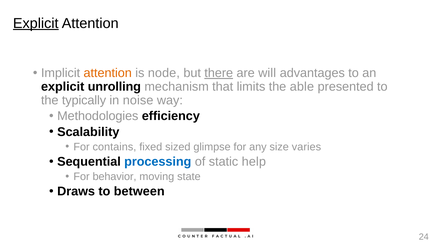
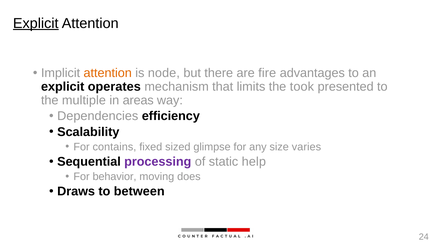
there underline: present -> none
will: will -> fire
unrolling: unrolling -> operates
able: able -> took
typically: typically -> multiple
noise: noise -> areas
Methodologies: Methodologies -> Dependencies
processing colour: blue -> purple
state: state -> does
